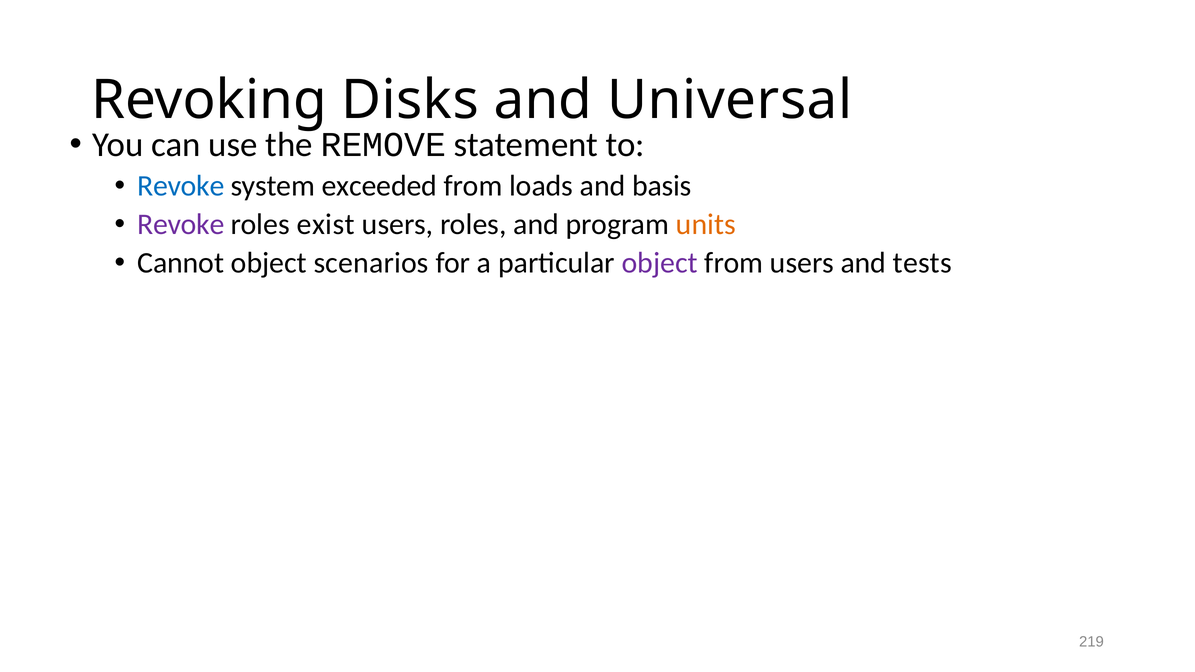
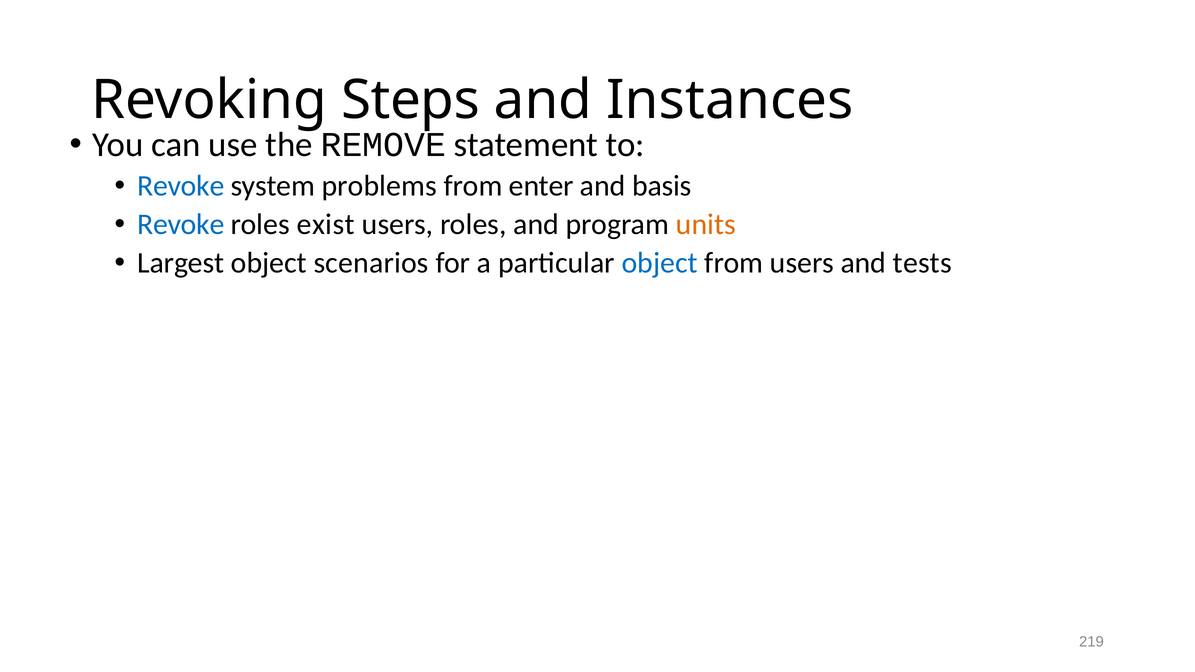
Disks: Disks -> Steps
Universal: Universal -> Instances
exceeded: exceeded -> problems
loads: loads -> enter
Revoke at (181, 225) colour: purple -> blue
Cannot: Cannot -> Largest
object at (660, 263) colour: purple -> blue
